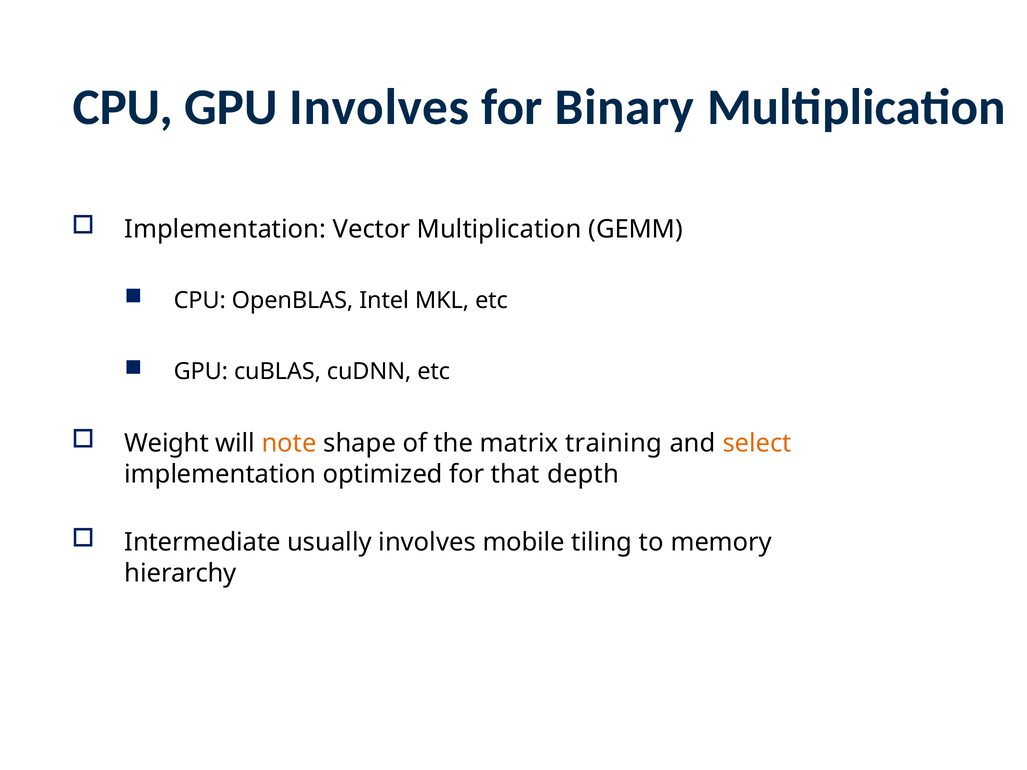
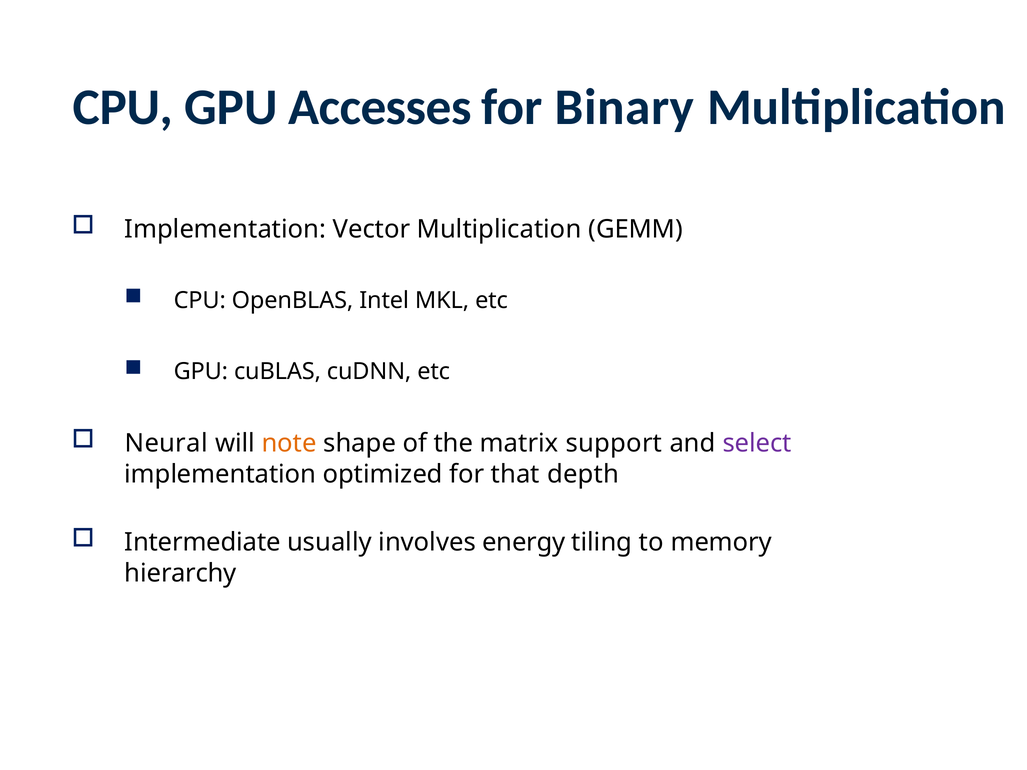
GPU Involves: Involves -> Accesses
Weight: Weight -> Neural
training: training -> support
select colour: orange -> purple
mobile: mobile -> energy
